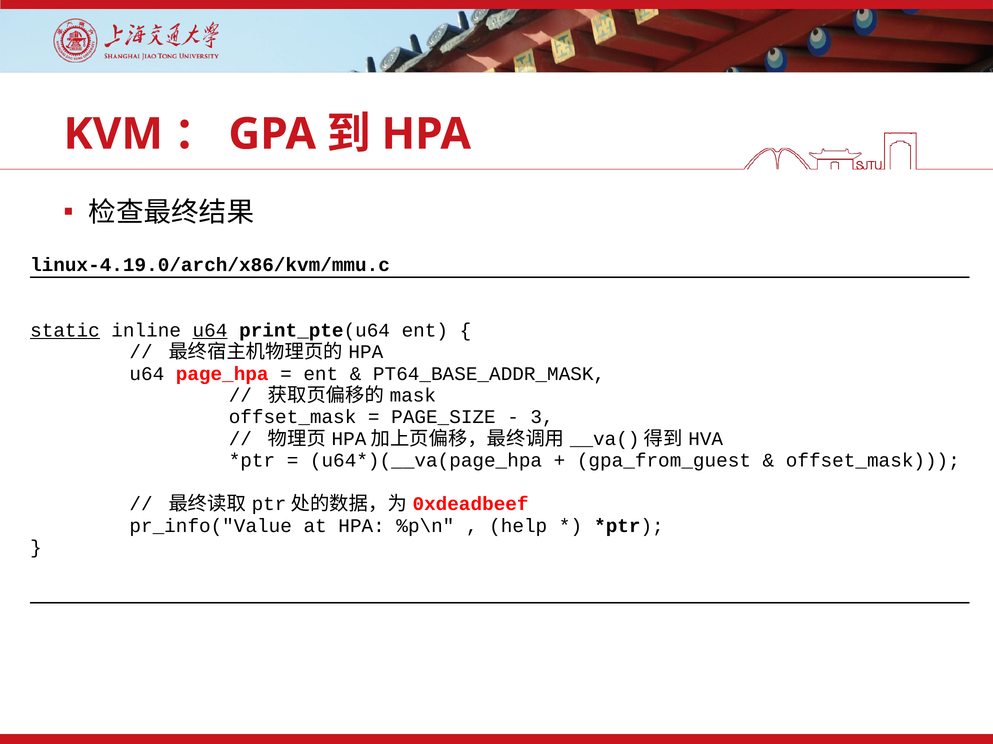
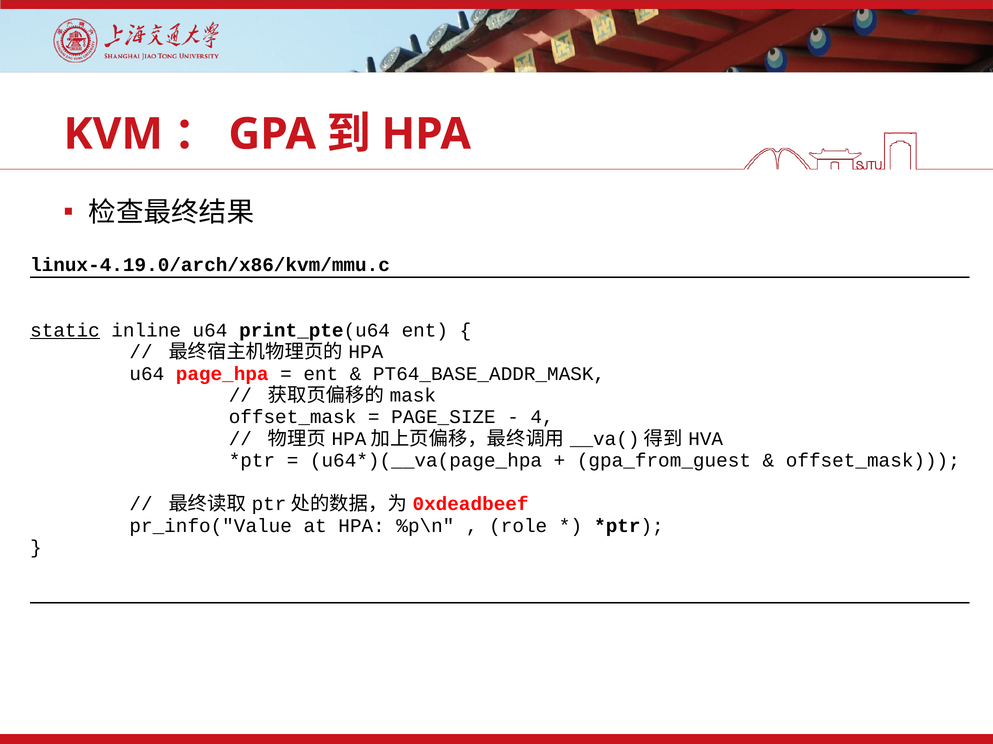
u64 at (210, 331) underline: present -> none
3: 3 -> 4
help: help -> role
